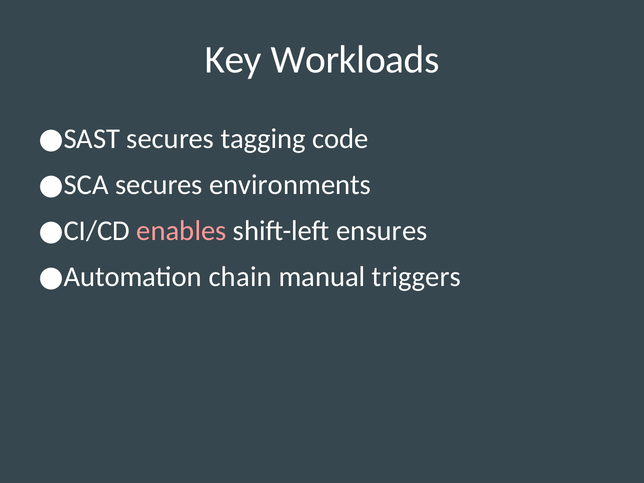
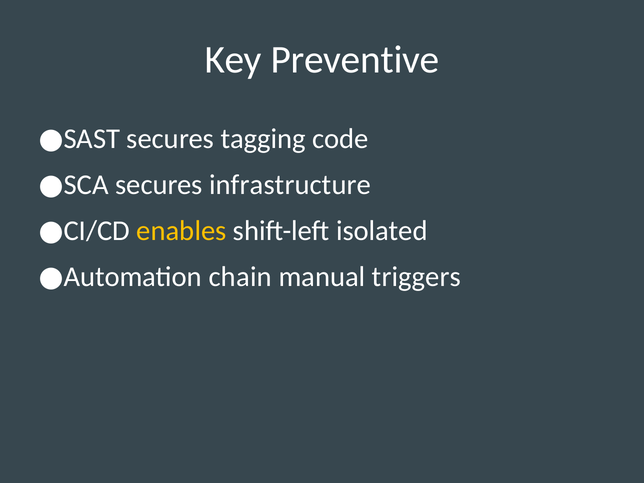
Workloads: Workloads -> Preventive
environments: environments -> infrastructure
enables colour: pink -> yellow
ensures: ensures -> isolated
